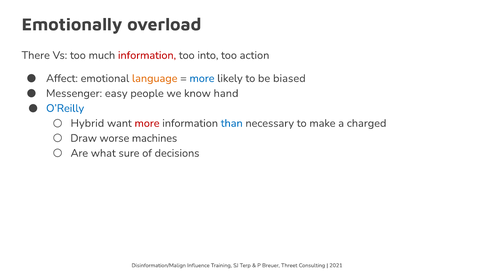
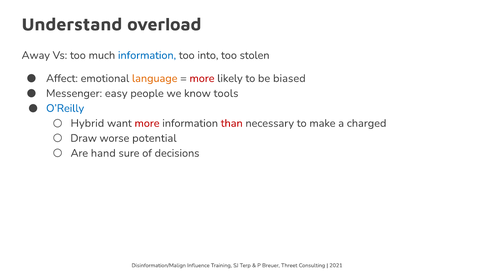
Emotionally: Emotionally -> Understand
There: There -> Away
information at (147, 55) colour: red -> blue
action: action -> stolen
more at (202, 79) colour: blue -> red
hand: hand -> tools
than colour: blue -> red
machines: machines -> potential
what: what -> hand
